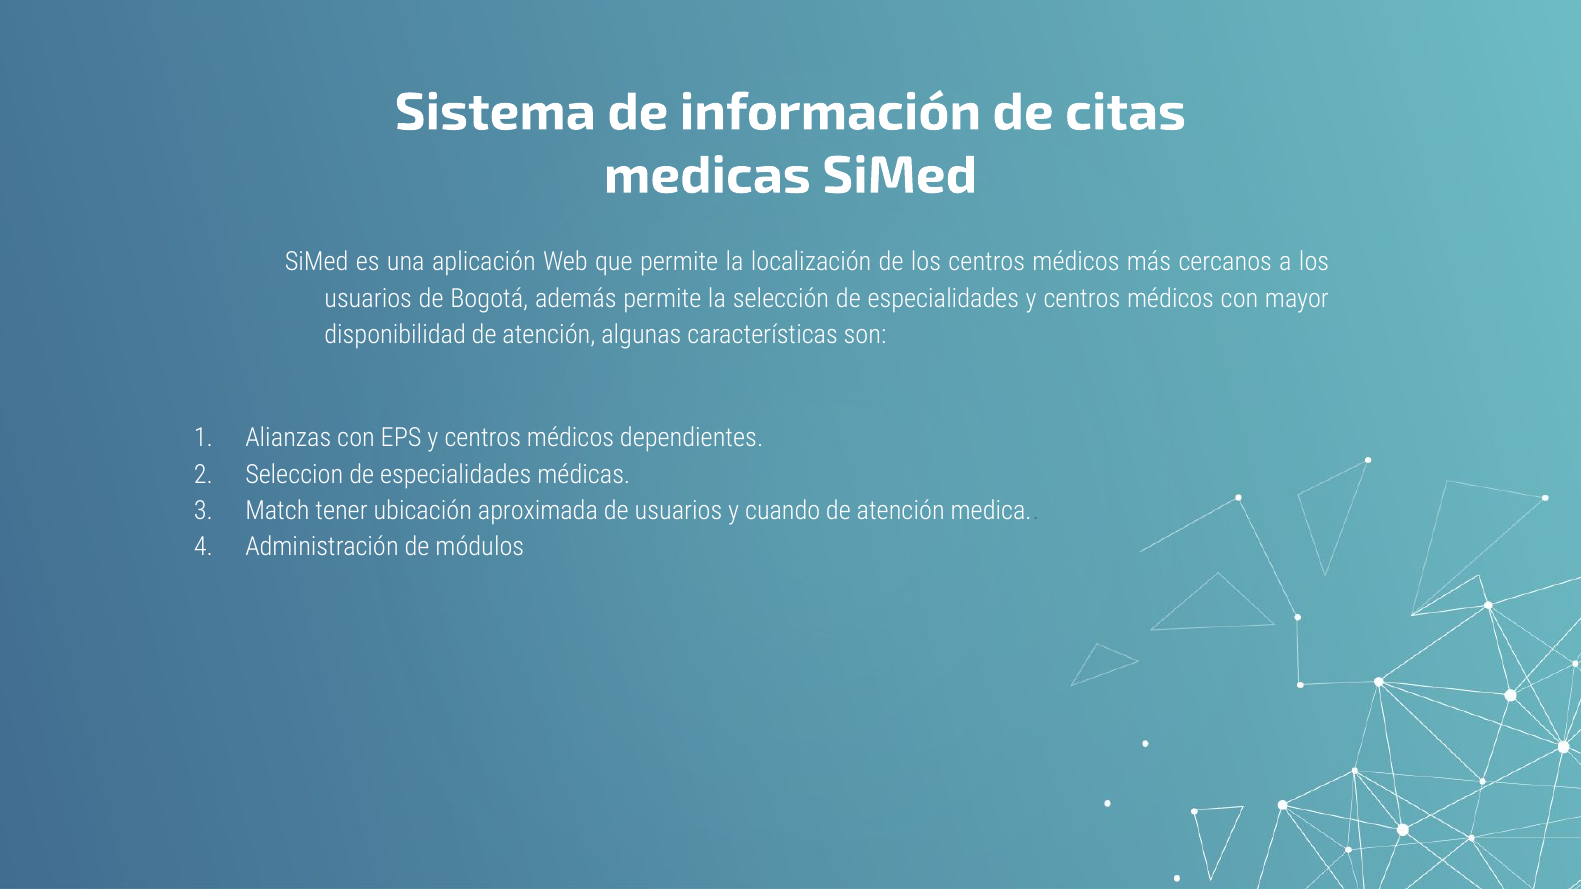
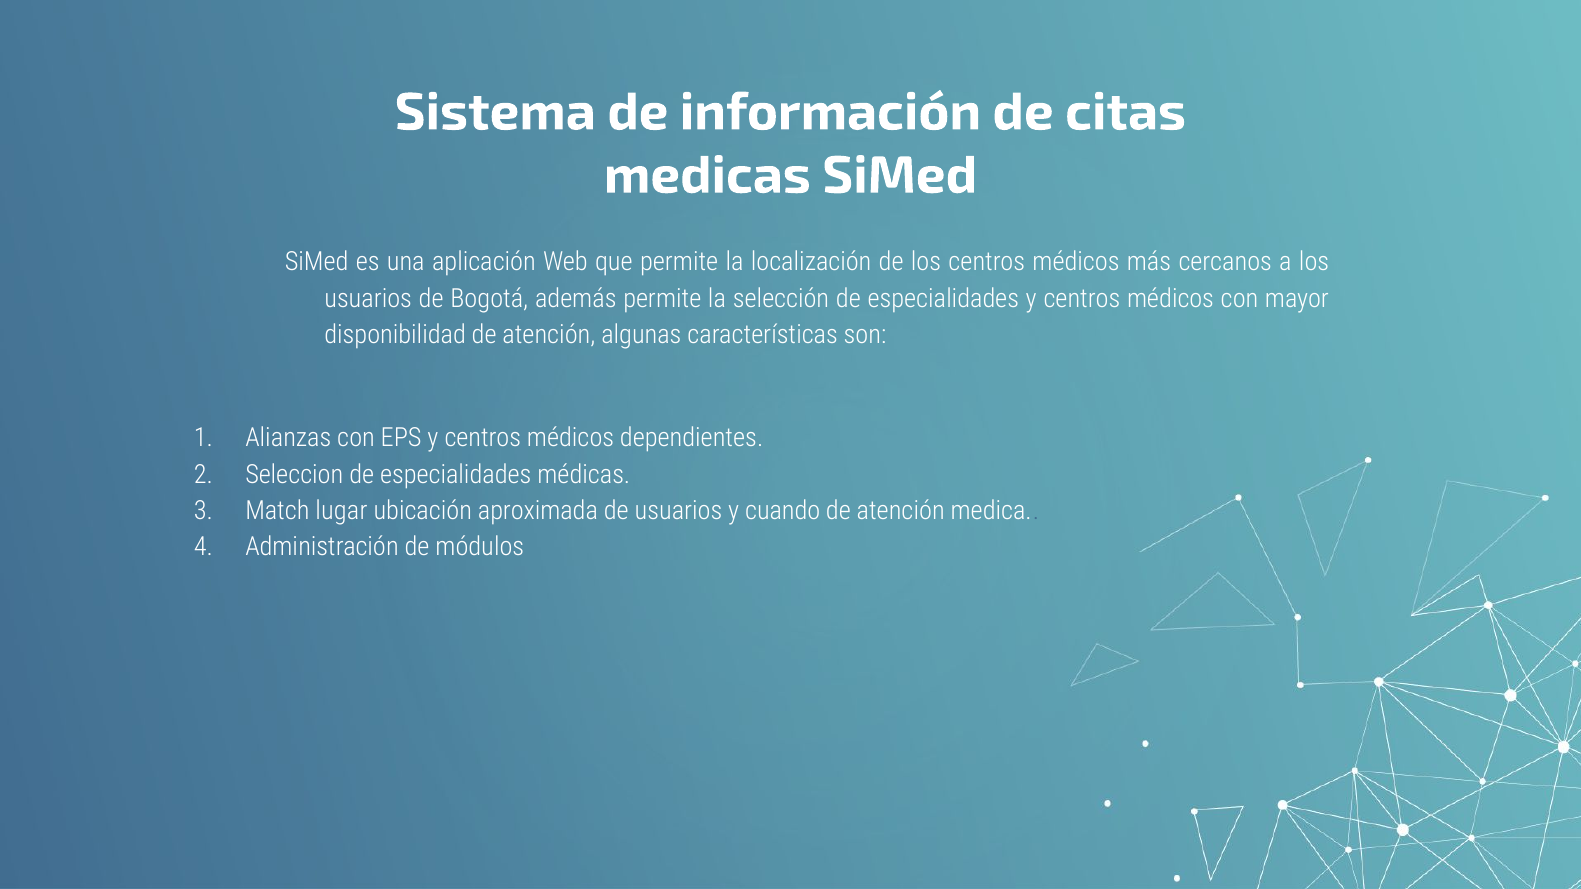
tener: tener -> lugar
